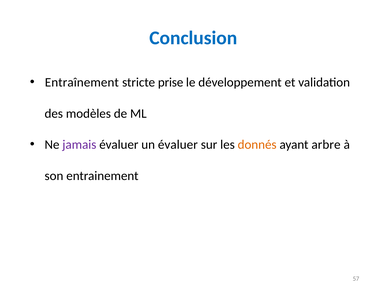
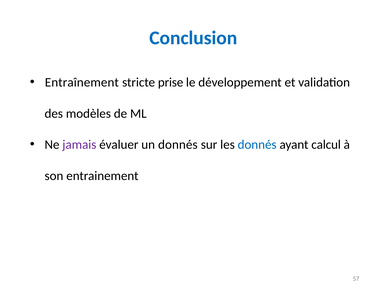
un évaluer: évaluer -> donnés
donnés at (257, 145) colour: orange -> blue
arbre: arbre -> calcul
